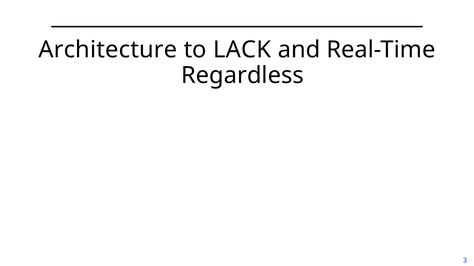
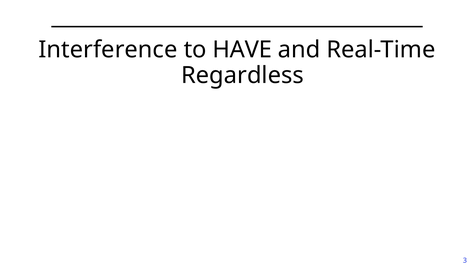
Architecture: Architecture -> Interference
LACK: LACK -> HAVE
